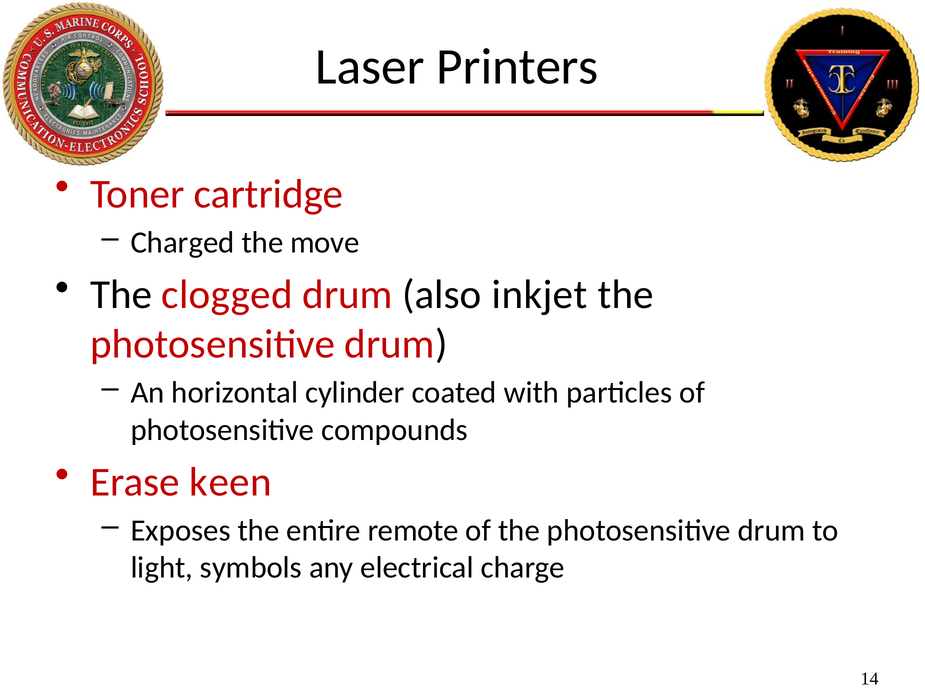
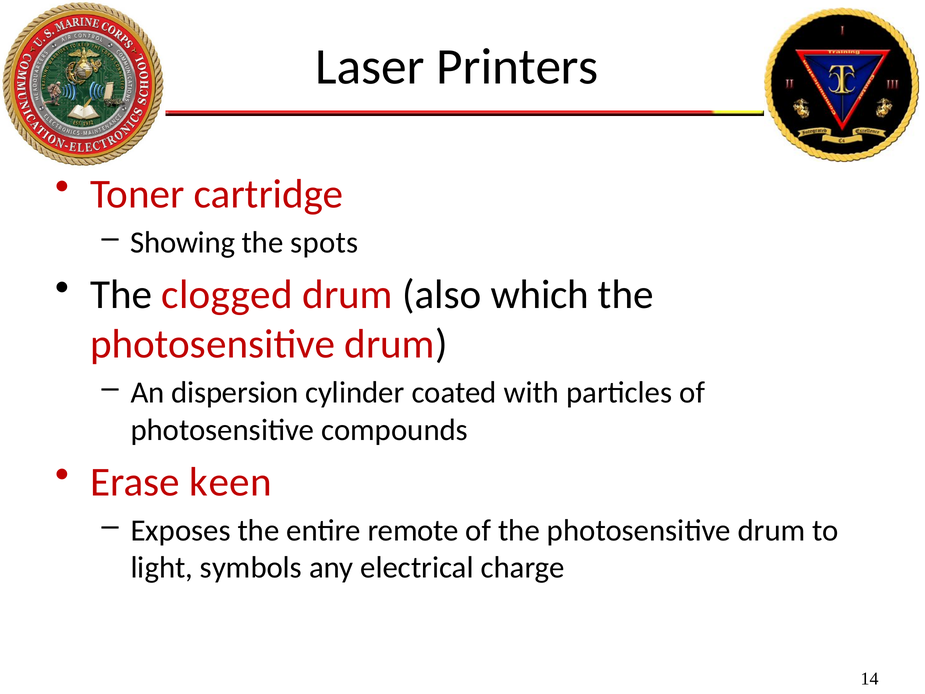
Charged: Charged -> Showing
move: move -> spots
inkjet: inkjet -> which
horizontal: horizontal -> dispersion
